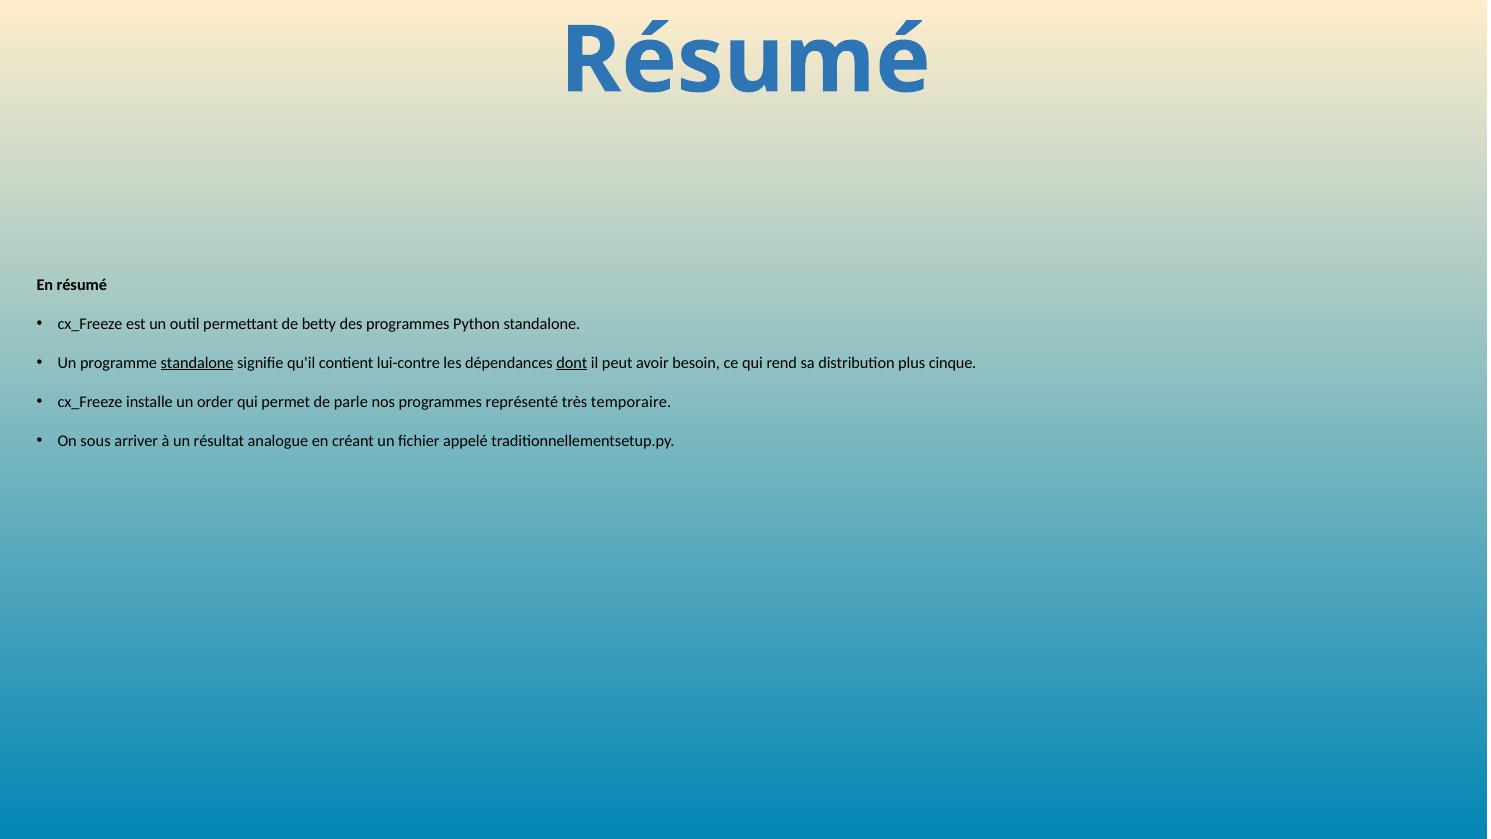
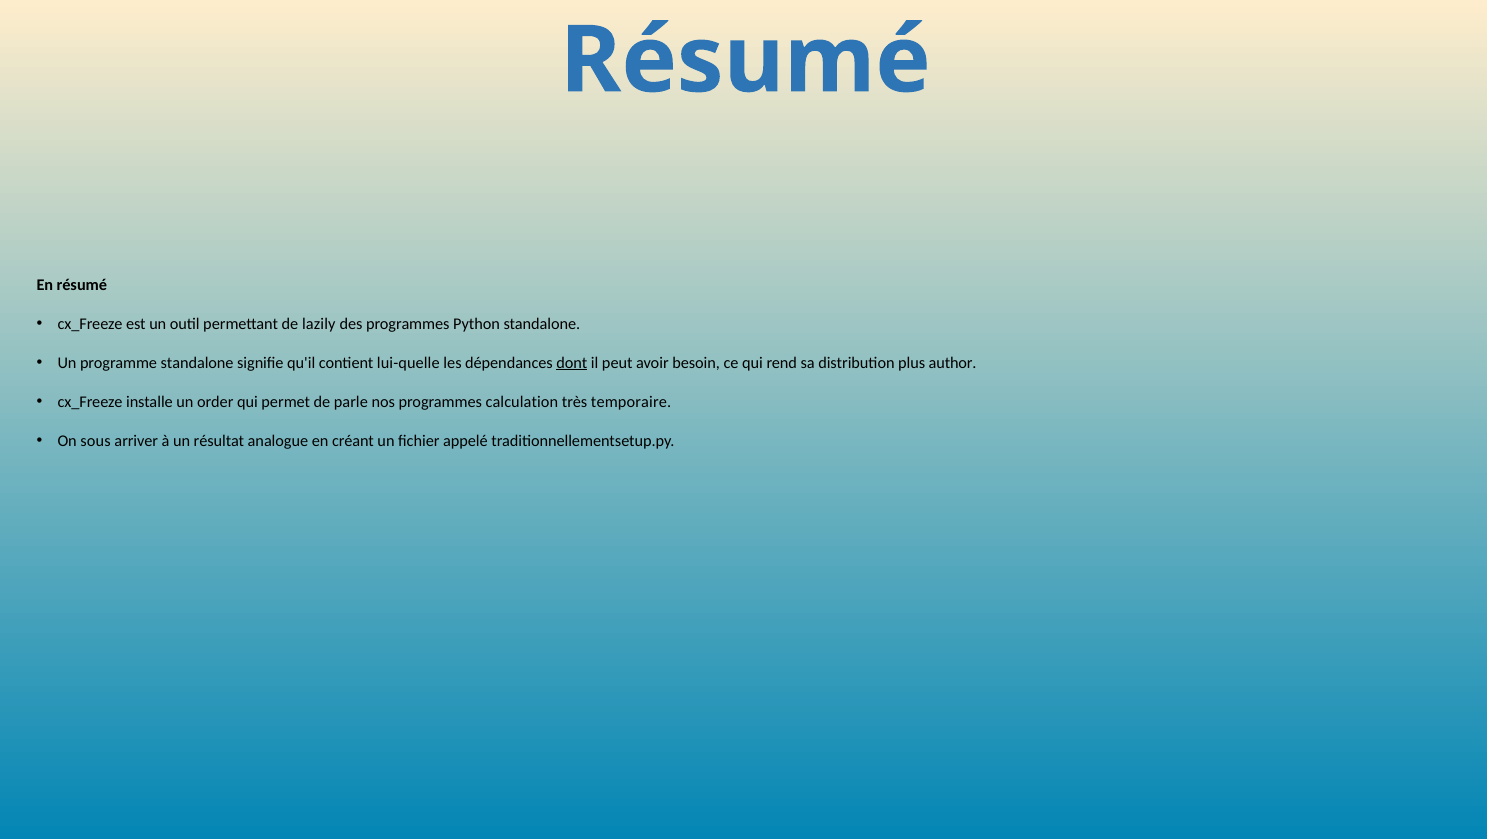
betty: betty -> lazily
standalone at (197, 363) underline: present -> none
lui-contre: lui-contre -> lui-quelle
cinque: cinque -> author
représenté: représenté -> calculation
